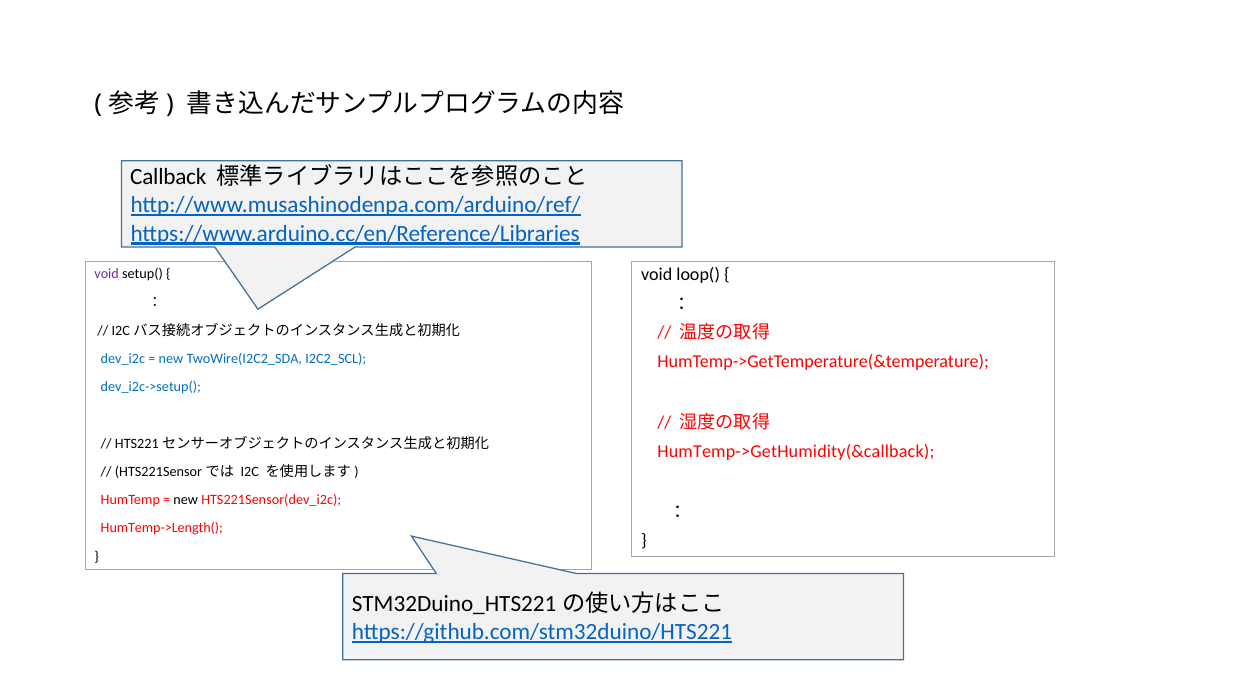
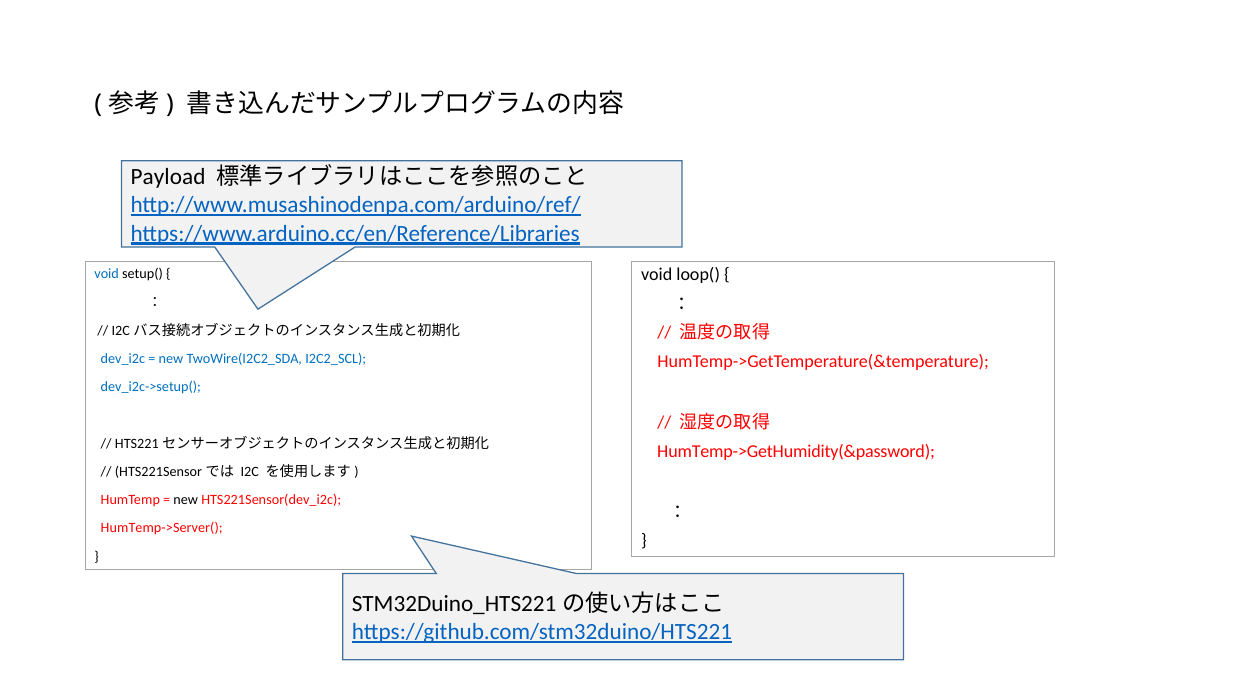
Callback: Callback -> Payload
void at (107, 274) colour: purple -> blue
HumTemp->GetHumidity(&callback: HumTemp->GetHumidity(&callback -> HumTemp->GetHumidity(&password
HumTemp->Length(: HumTemp->Length( -> HumTemp->Server(
